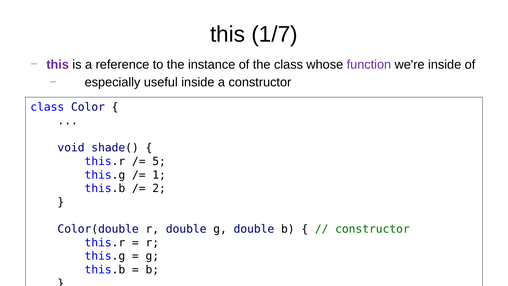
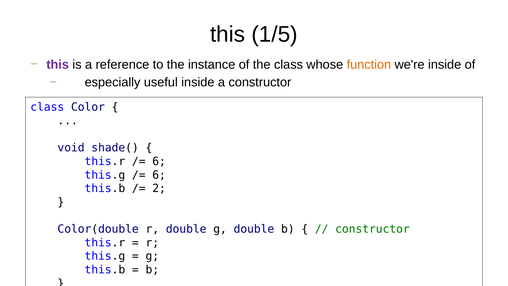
1/7: 1/7 -> 1/5
function colour: purple -> orange
5 at (159, 161): 5 -> 6
1 at (159, 175): 1 -> 6
